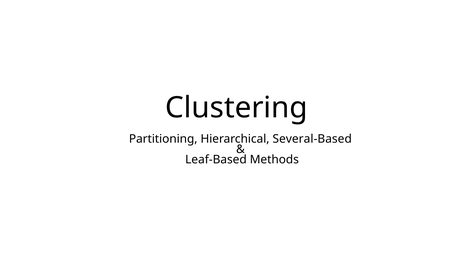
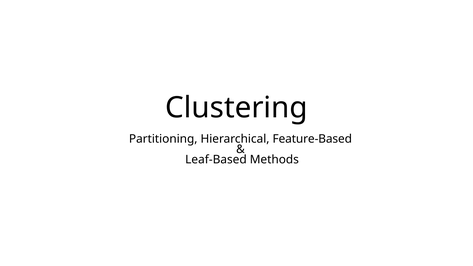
Several-Based: Several-Based -> Feature-Based
